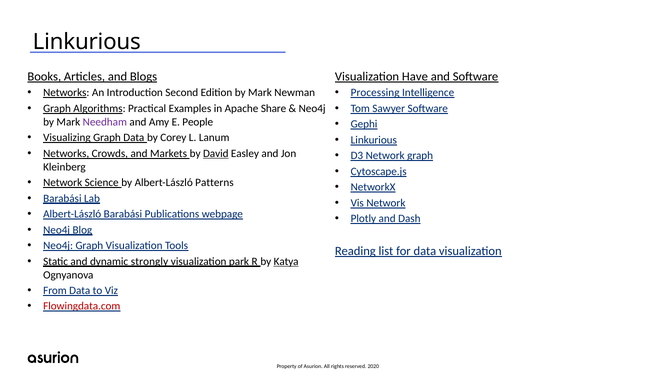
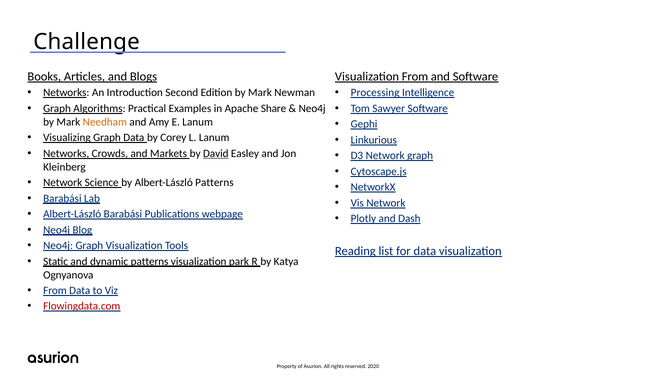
Linkurious at (87, 42): Linkurious -> Challenge
Visualization Have: Have -> From
Needham colour: purple -> orange
E People: People -> Lanum
dynamic strongly: strongly -> patterns
Katya underline: present -> none
